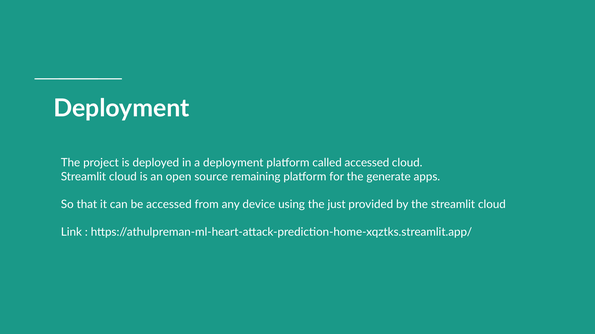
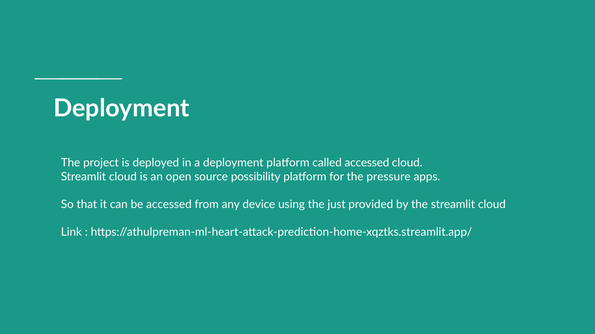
remaining: remaining -> possibility
generate: generate -> pressure
